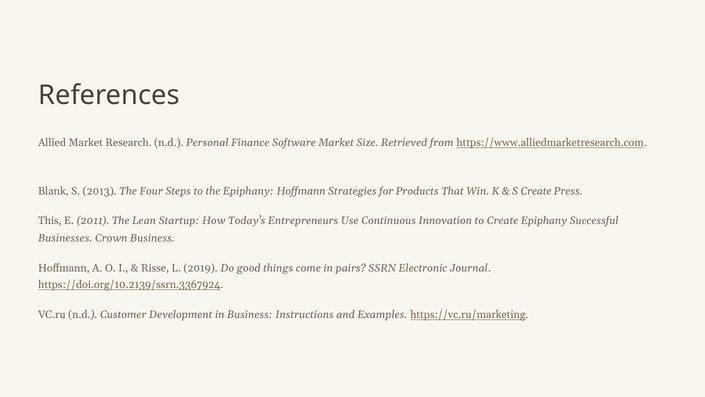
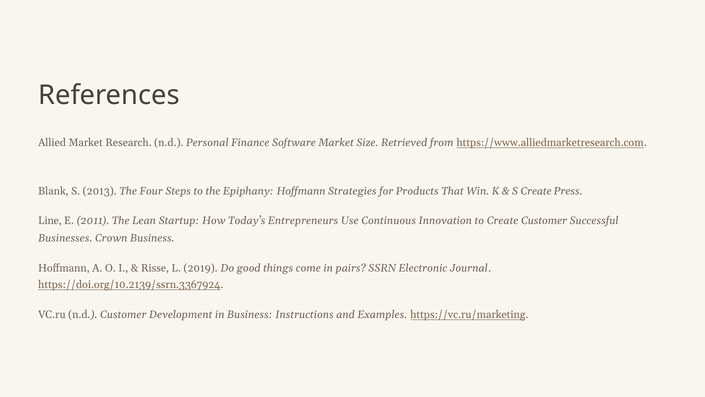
This: This -> Line
Create Epiphany: Epiphany -> Customer
